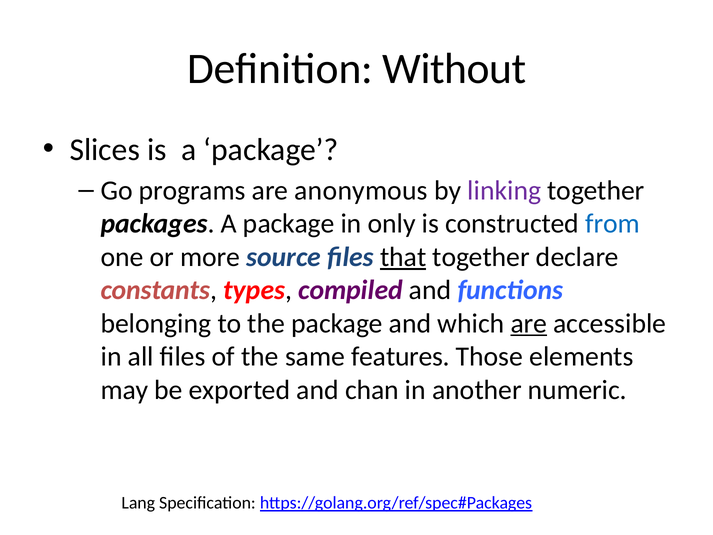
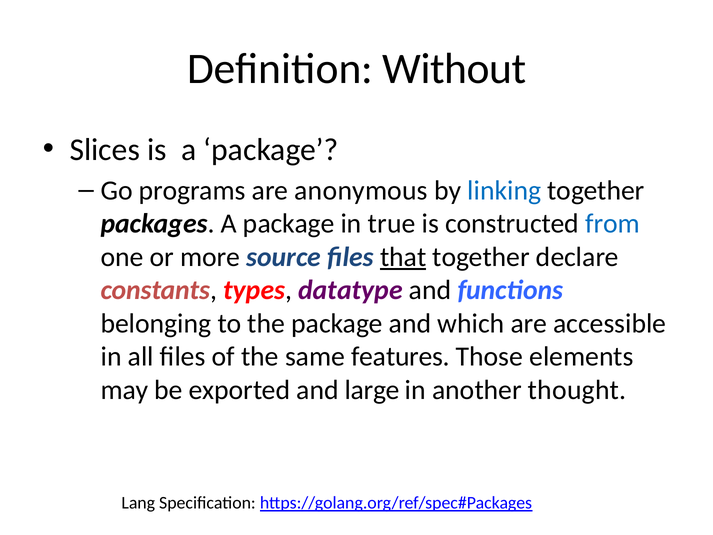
linking colour: purple -> blue
only: only -> true
compiled: compiled -> datatype
are at (529, 323) underline: present -> none
chan: chan -> large
numeric: numeric -> thought
